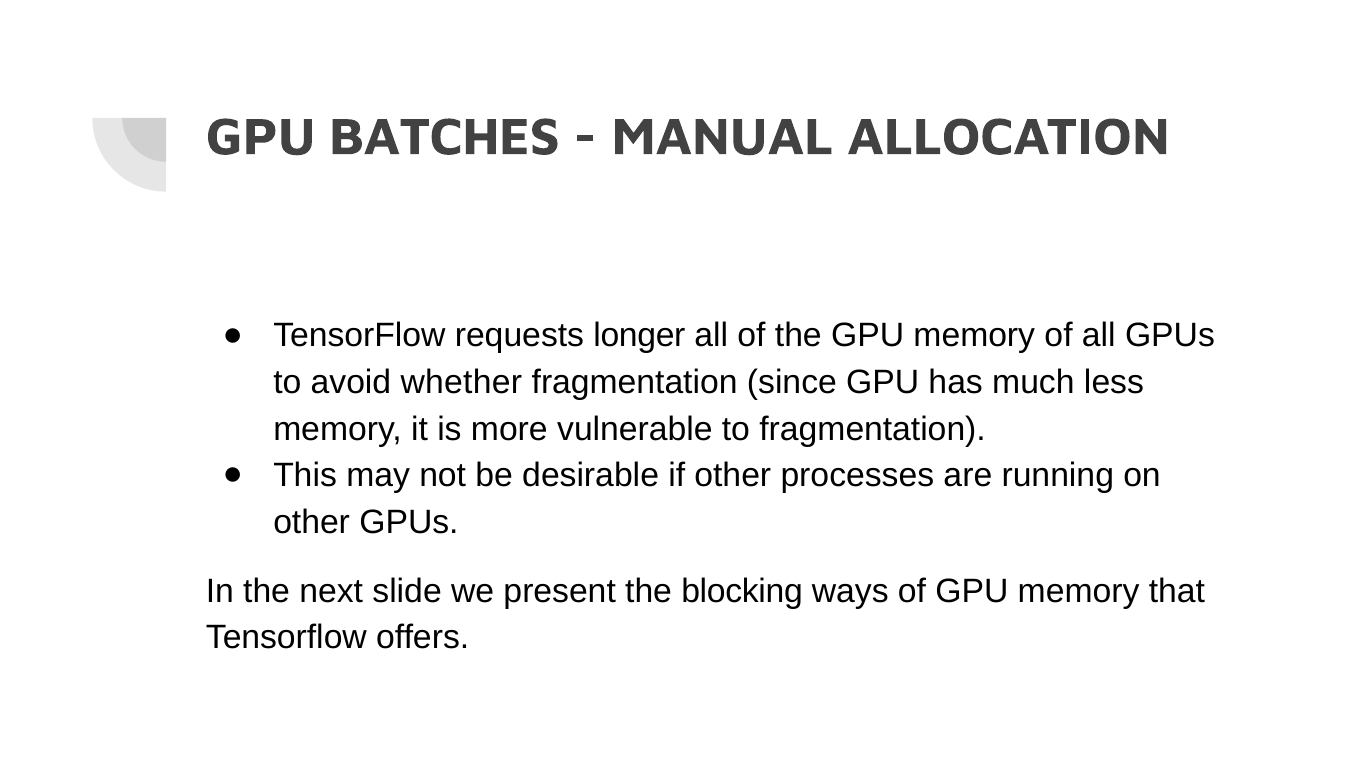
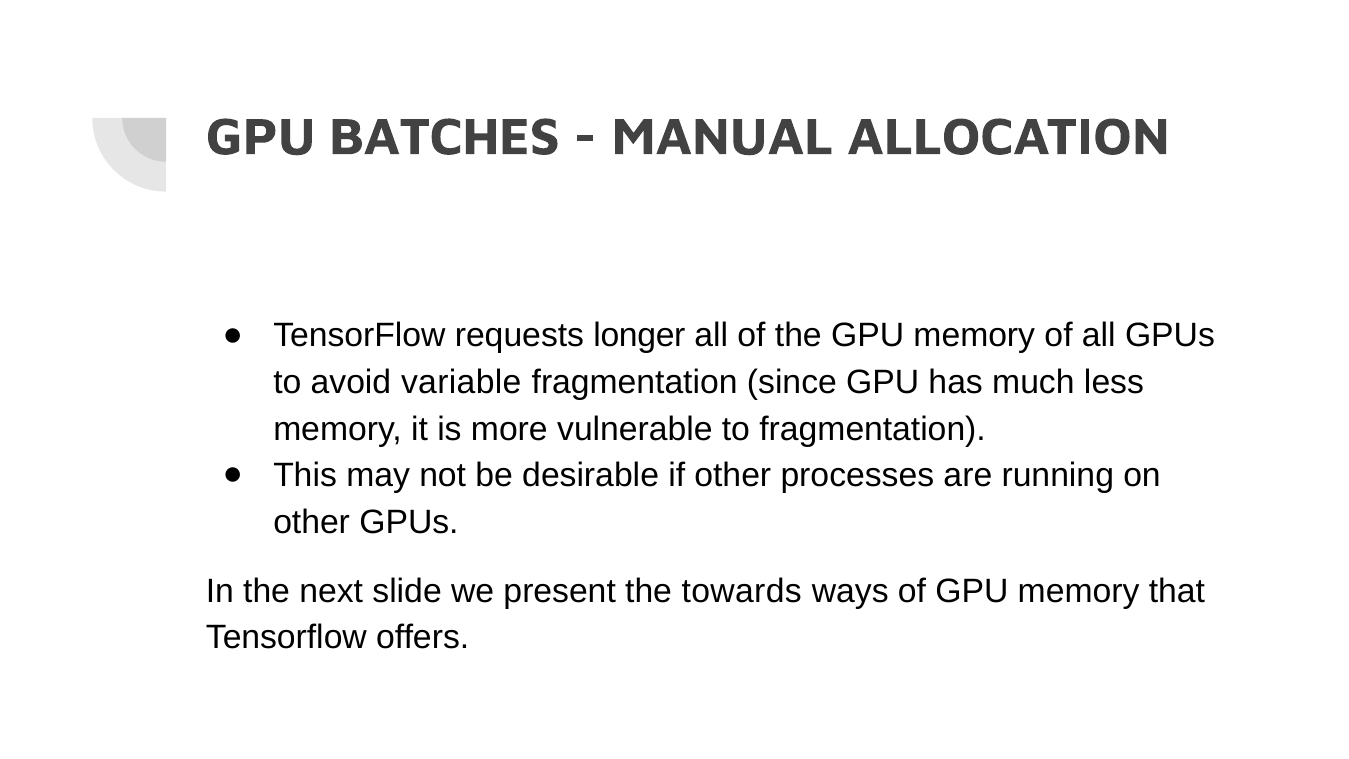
whether: whether -> variable
blocking: blocking -> towards
